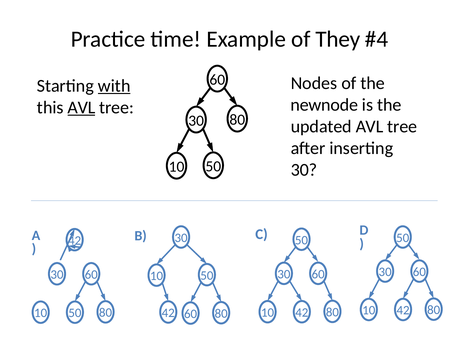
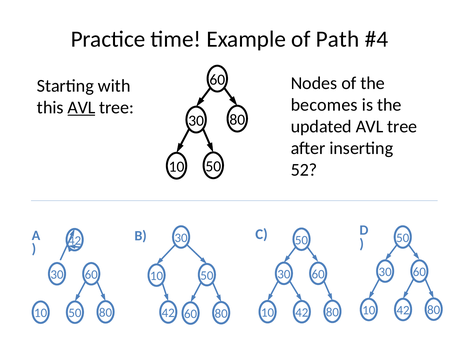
They: They -> Path
with underline: present -> none
newnode: newnode -> becomes
30 at (304, 170): 30 -> 52
